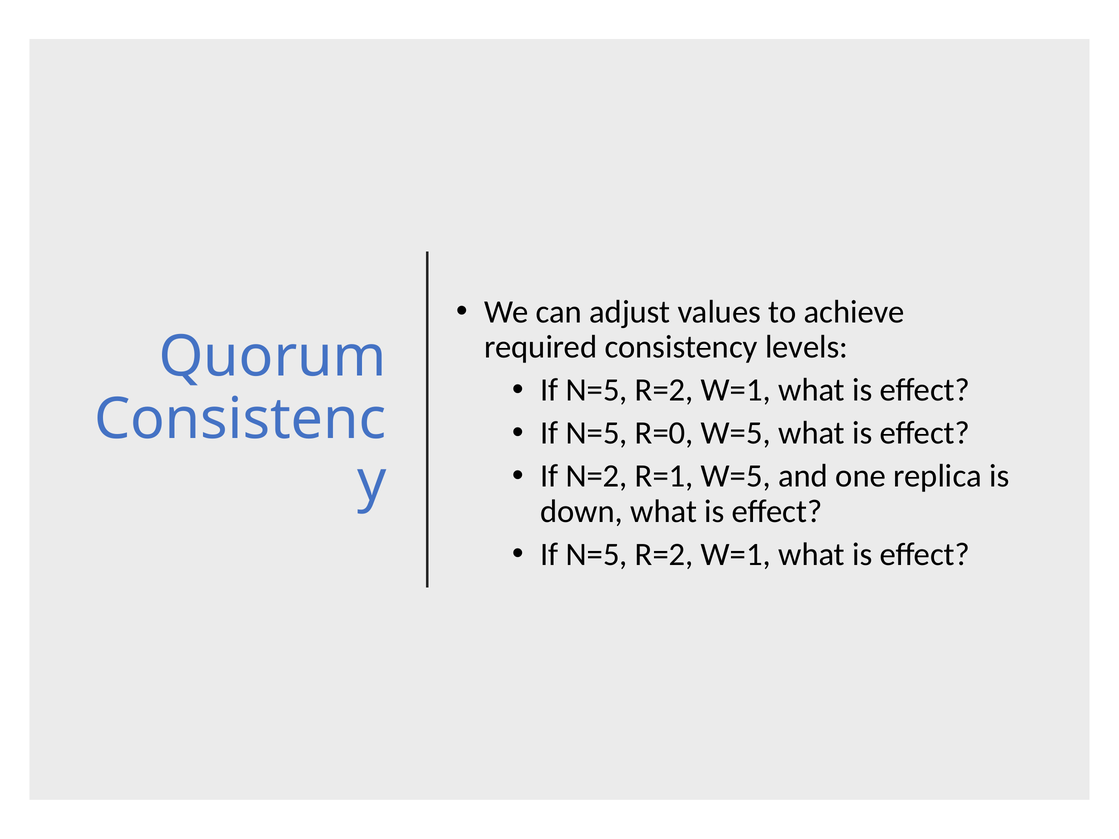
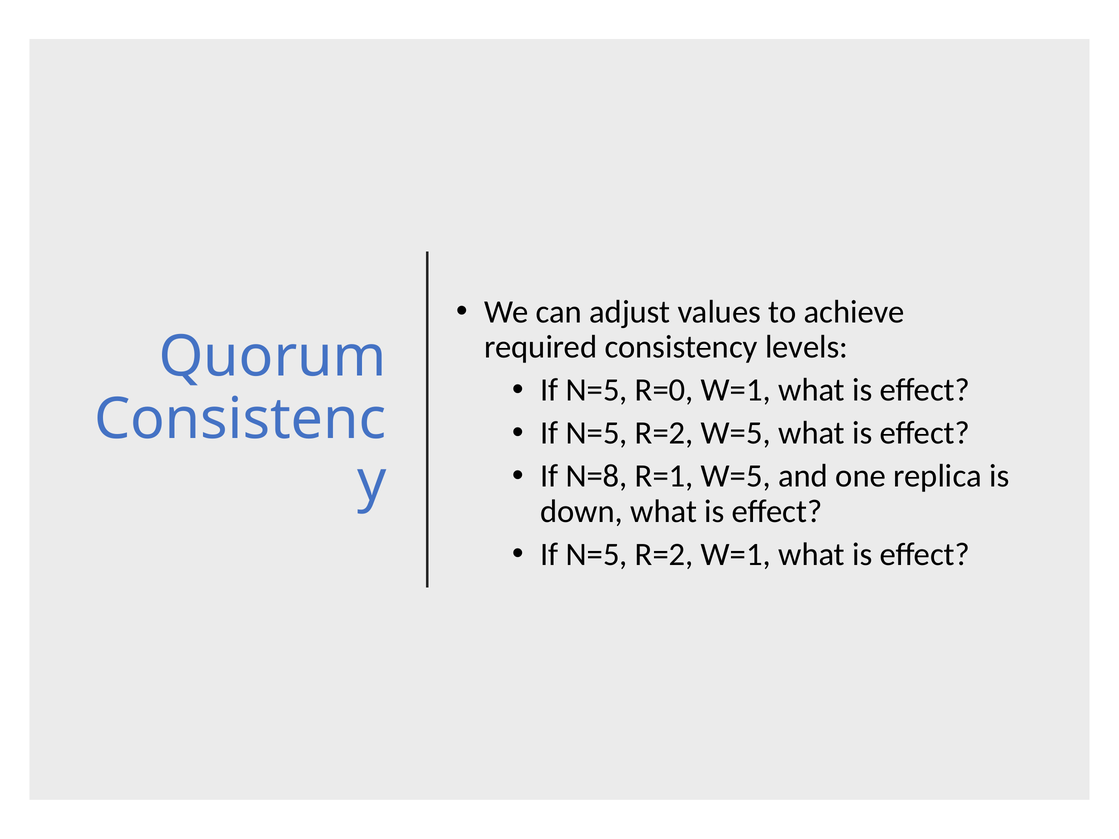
R=2 at (664, 390): R=2 -> R=0
R=0 at (664, 433): R=0 -> R=2
N=2: N=2 -> N=8
